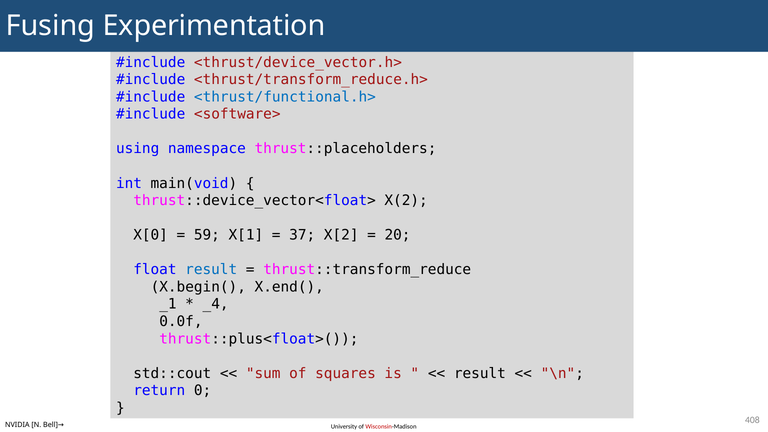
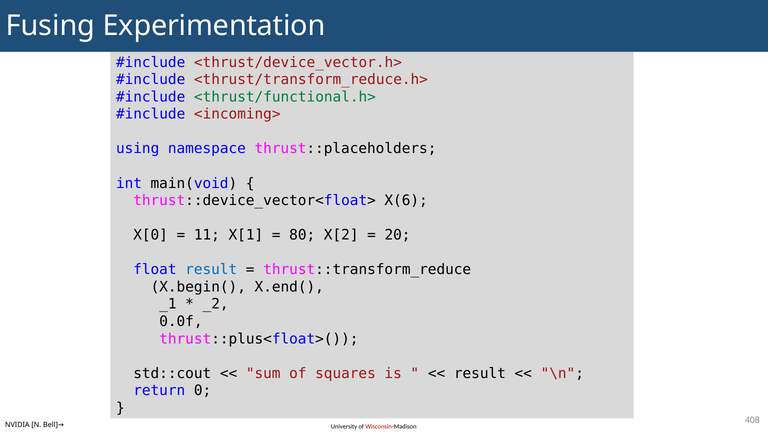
<thrust/functional.h> colour: blue -> green
<software>: <software> -> <incoming>
X(2: X(2 -> X(6
59: 59 -> 11
37: 37 -> 80
_4: _4 -> _2
